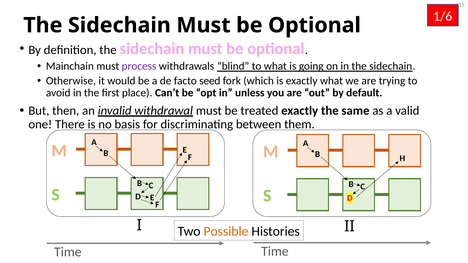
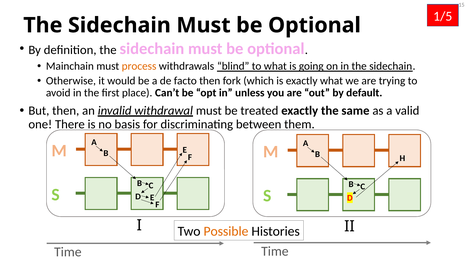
1/6: 1/6 -> 1/5
process colour: purple -> orange
facto seed: seed -> then
